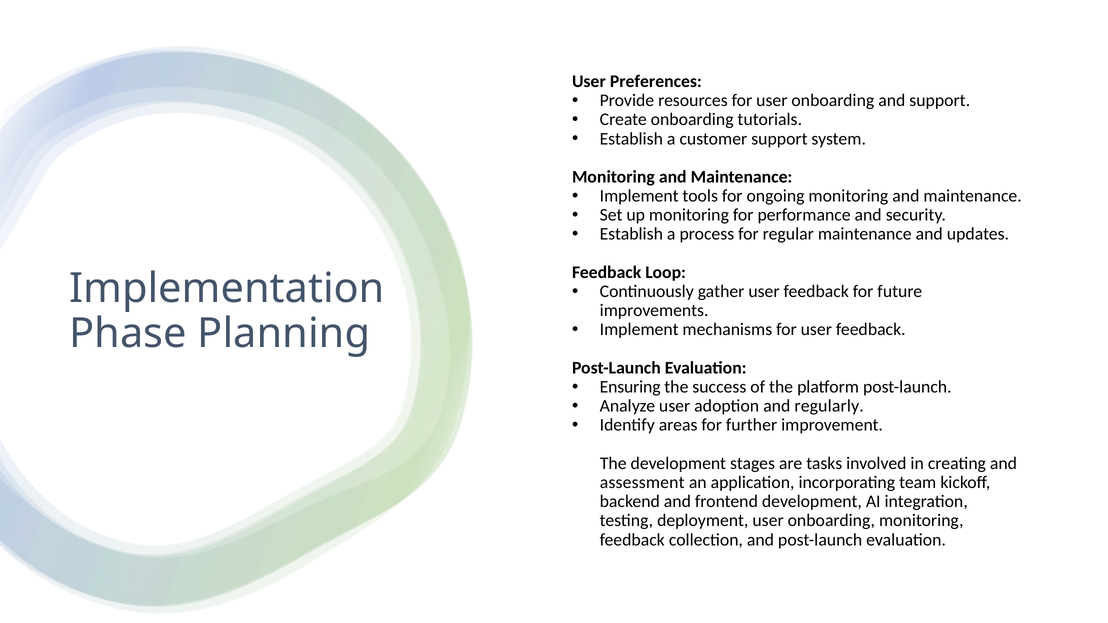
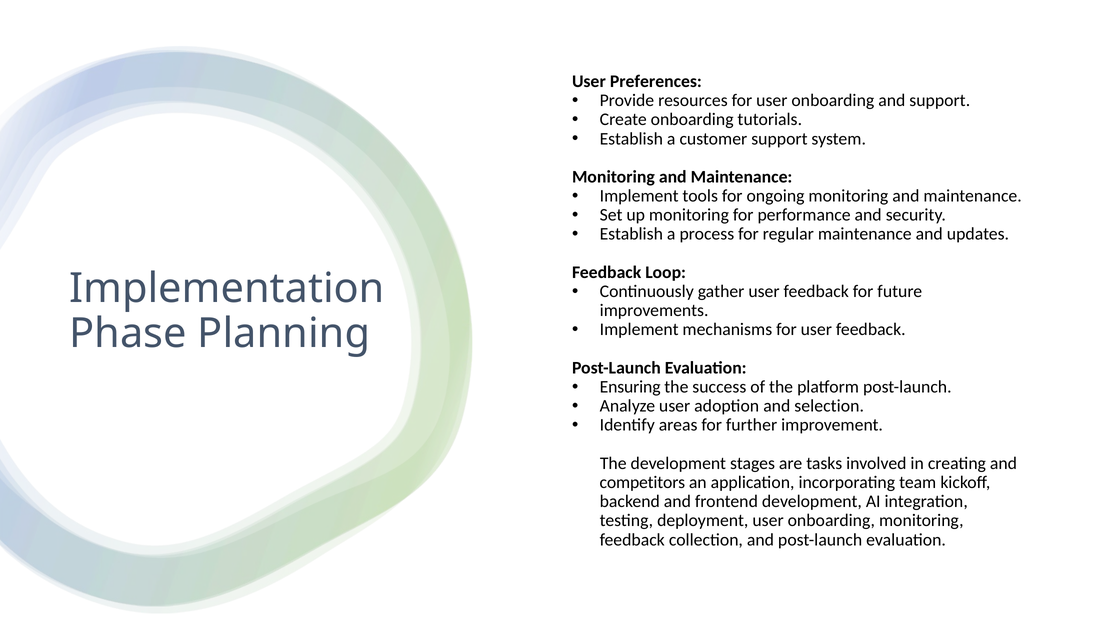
regularly: regularly -> selection
assessment: assessment -> competitors
